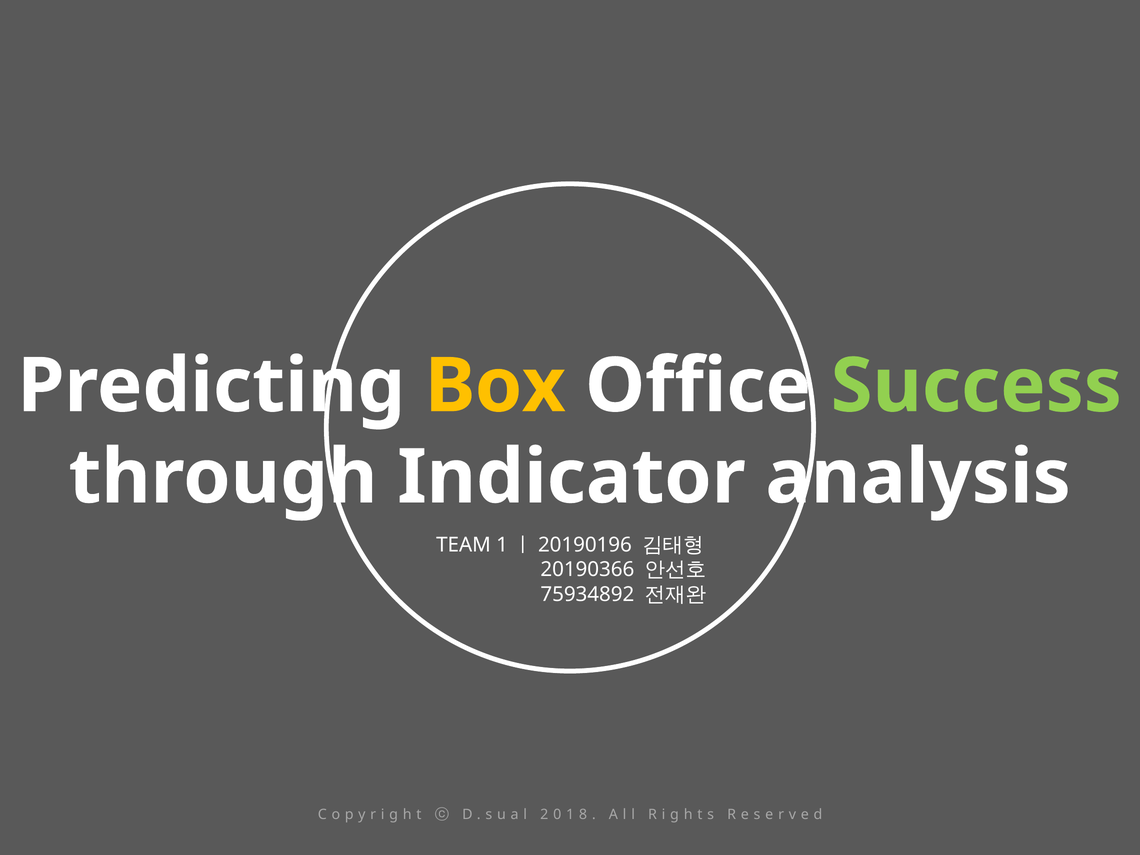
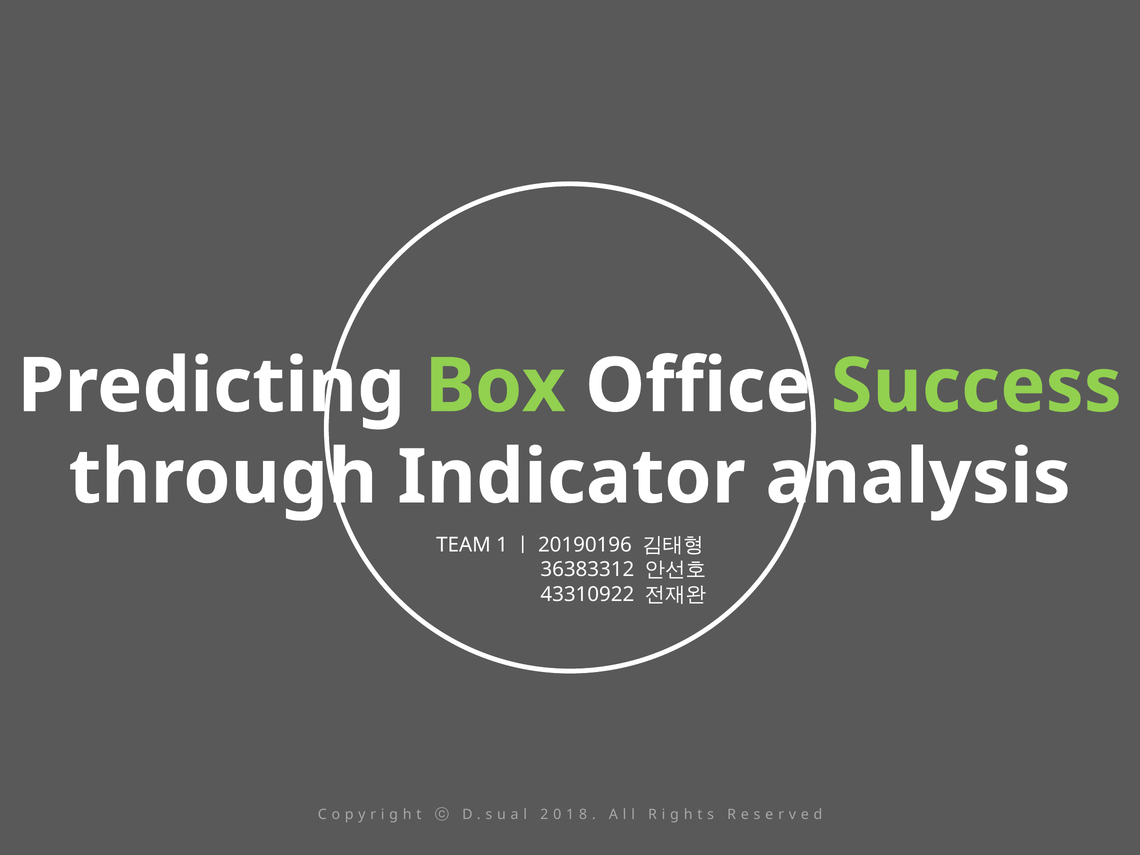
Box colour: yellow -> light green
20190366: 20190366 -> 36383312
75934892: 75934892 -> 43310922
